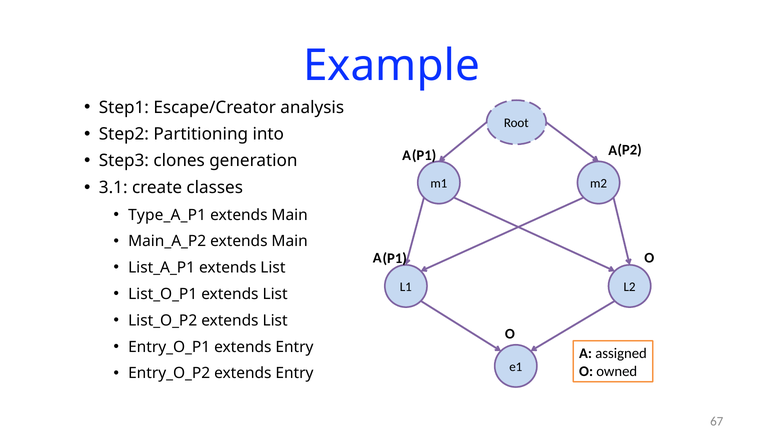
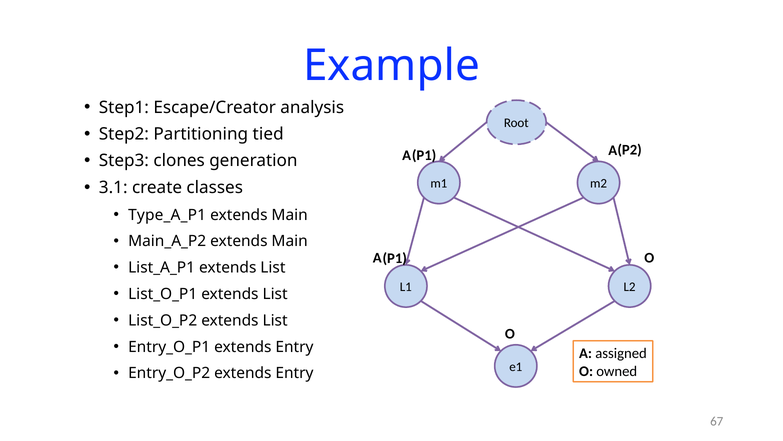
into: into -> tied
